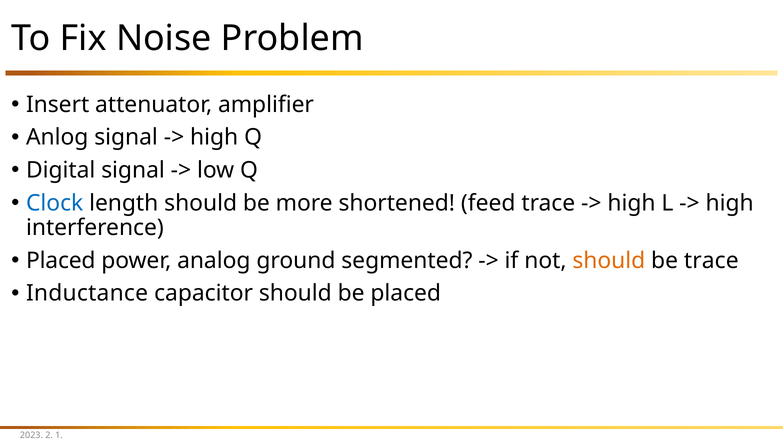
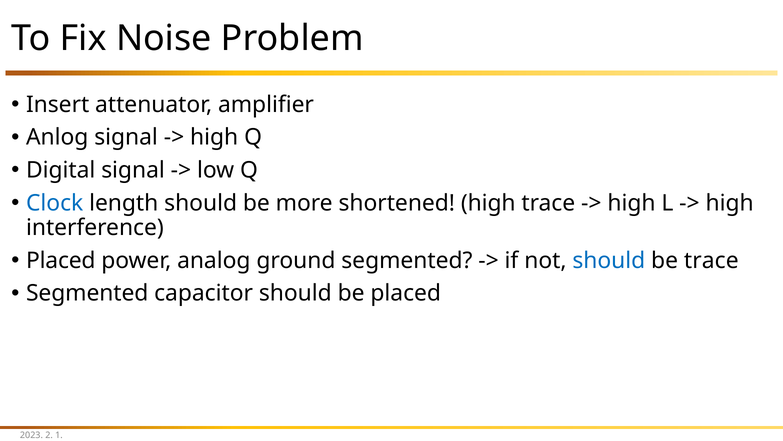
shortened feed: feed -> high
should at (609, 260) colour: orange -> blue
Inductance at (87, 293): Inductance -> Segmented
